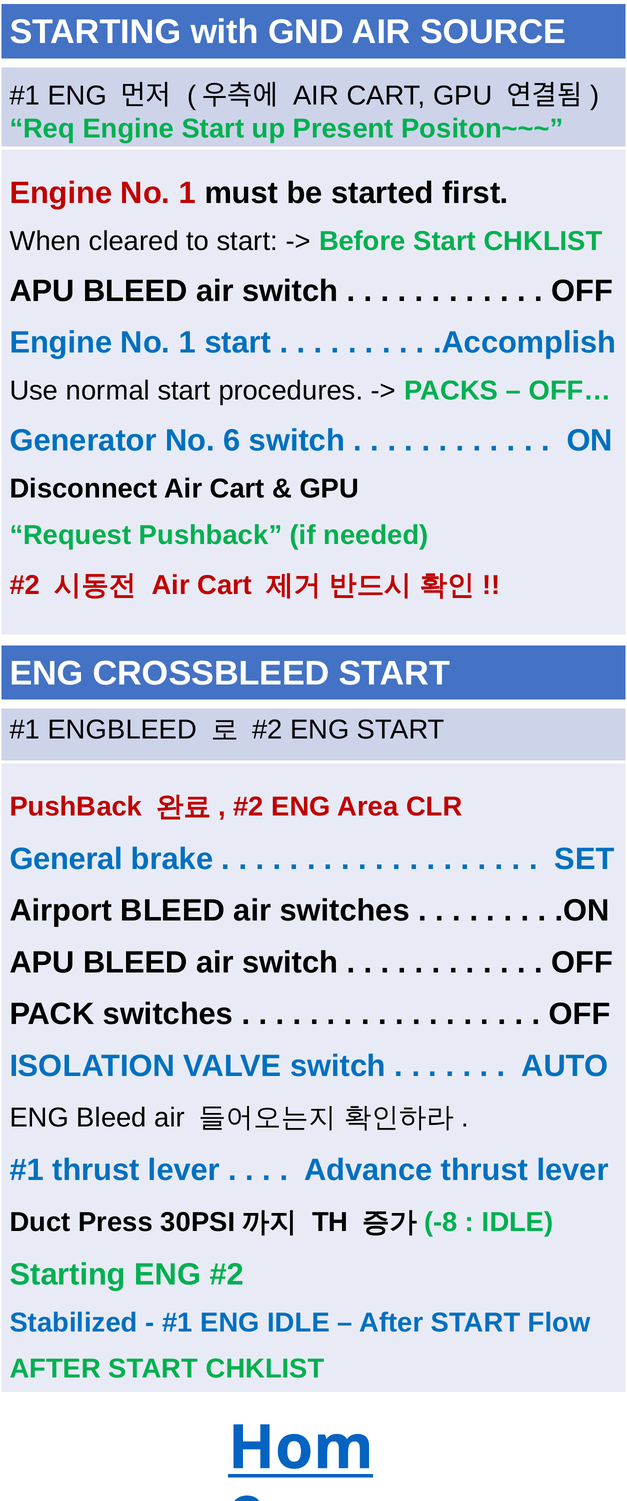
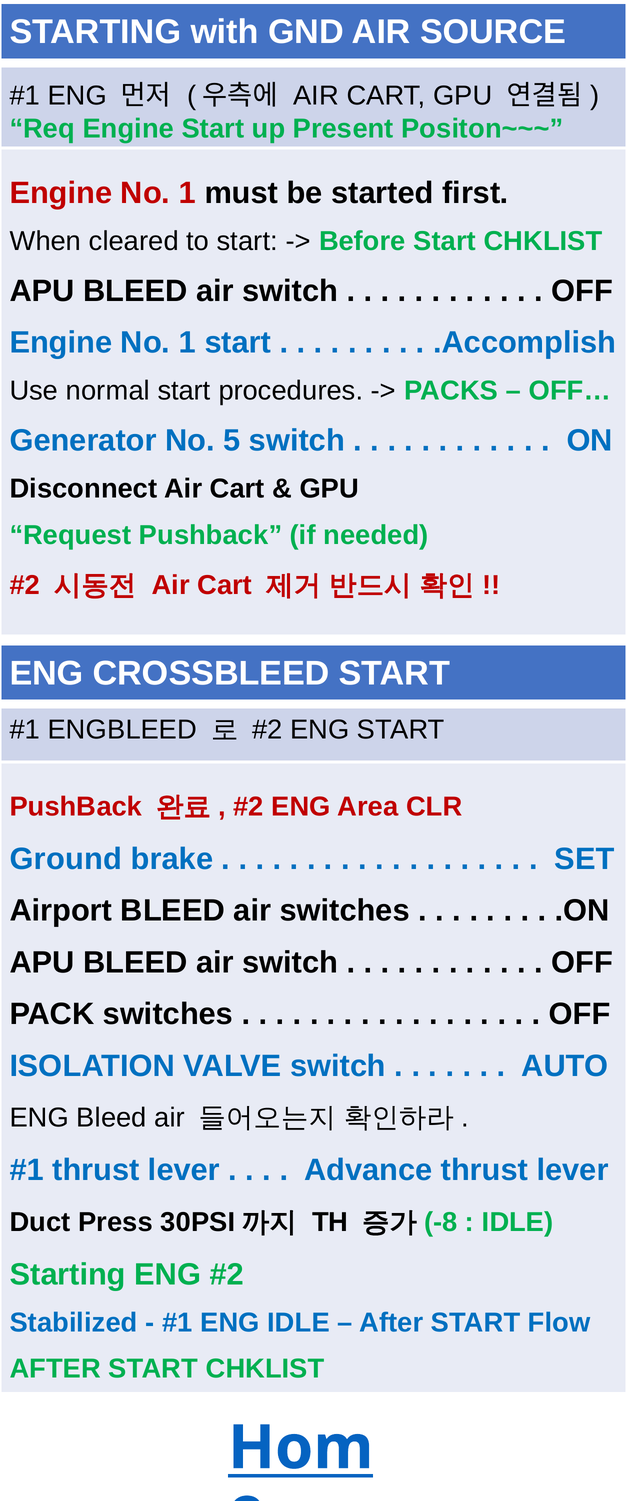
6: 6 -> 5
General: General -> Ground
